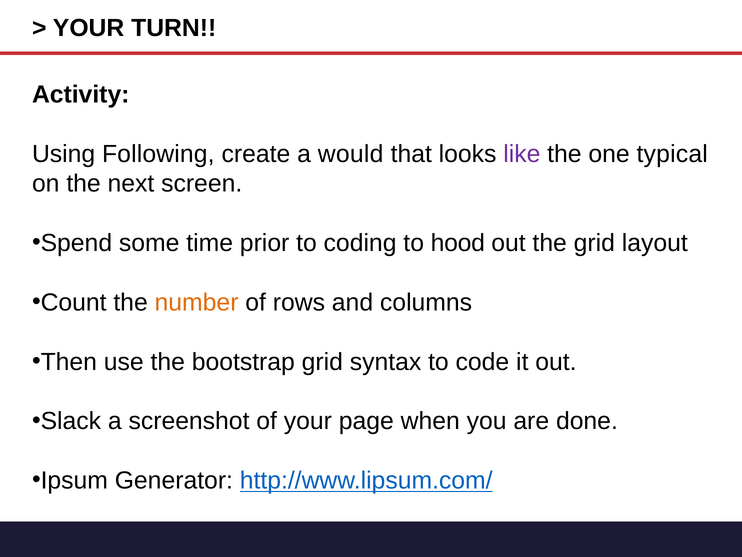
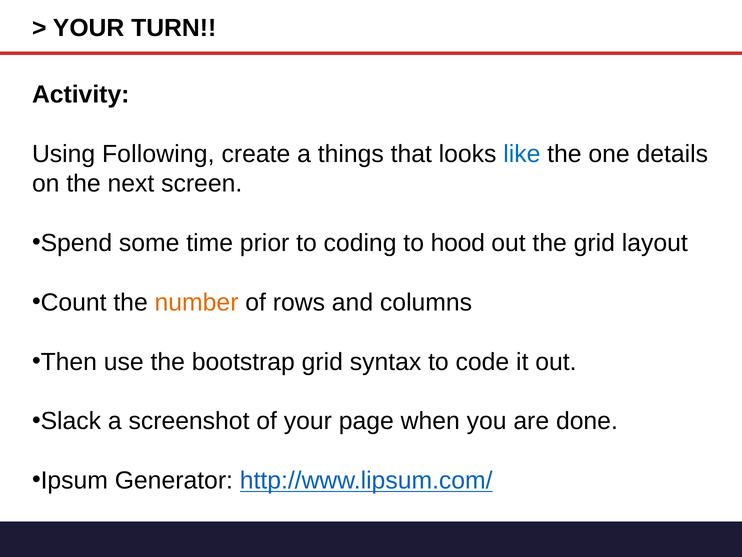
would: would -> things
like colour: purple -> blue
typical: typical -> details
